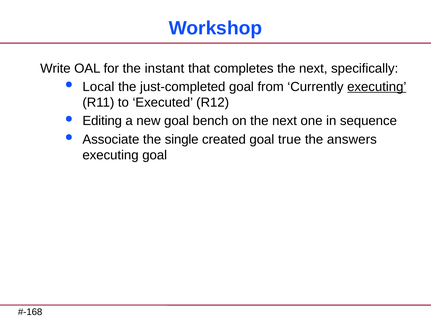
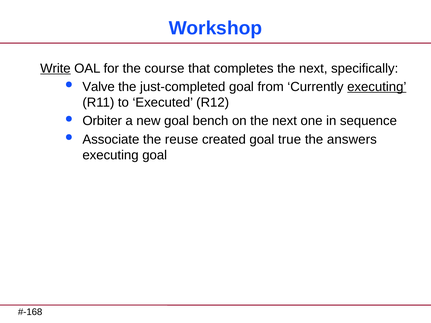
Write underline: none -> present
instant: instant -> course
Local: Local -> Valve
Editing: Editing -> Orbiter
single: single -> reuse
